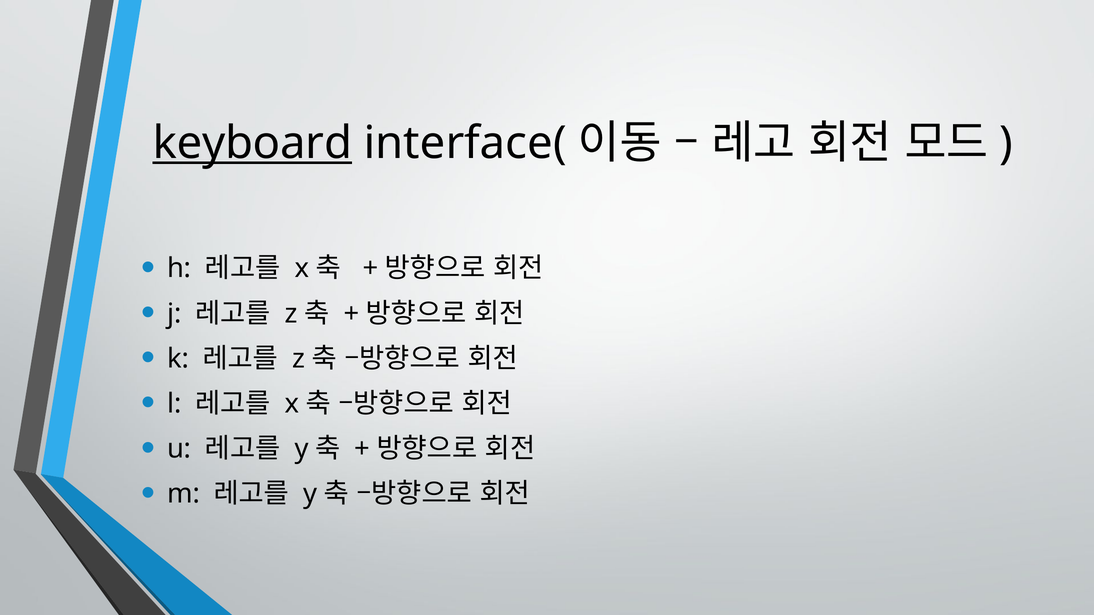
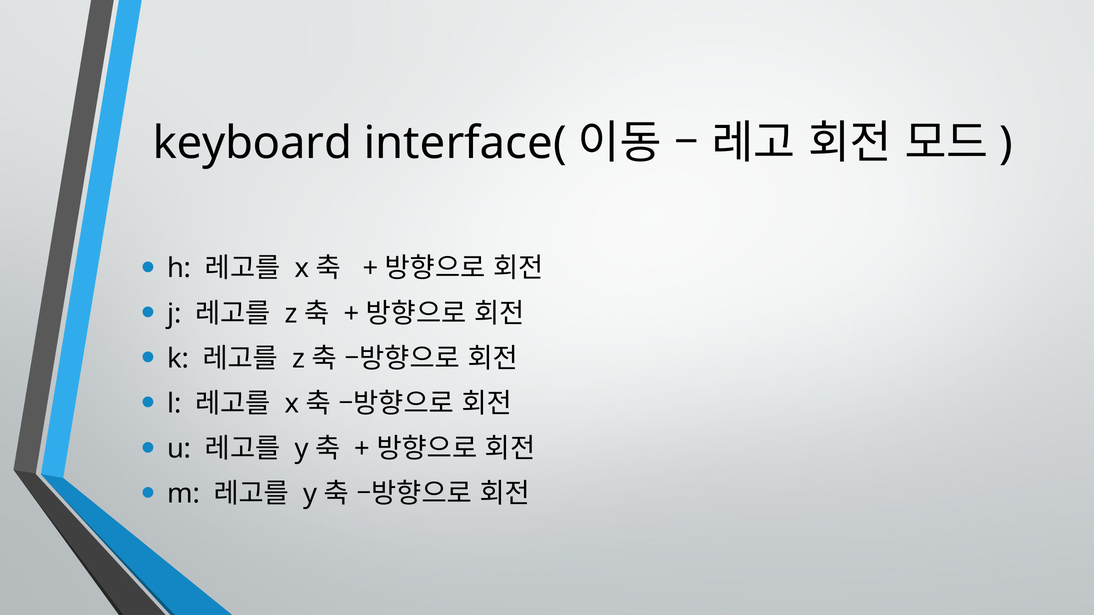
keyboard underline: present -> none
